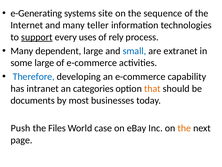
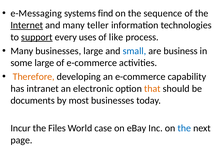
e-Generating: e-Generating -> e-Messaging
site: site -> find
Internet underline: none -> present
rely: rely -> like
Many dependent: dependent -> businesses
extranet: extranet -> business
Therefore colour: blue -> orange
categories: categories -> electronic
Push: Push -> Incur
the at (184, 128) colour: orange -> blue
